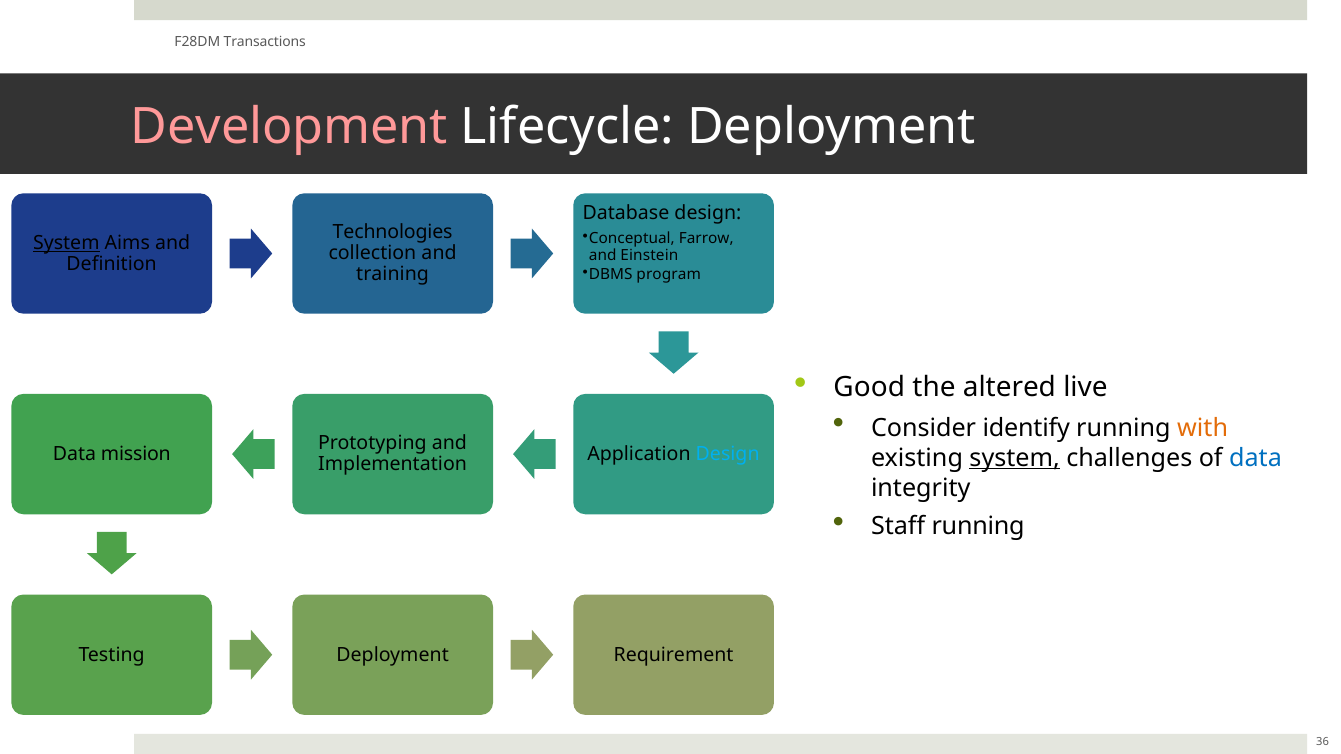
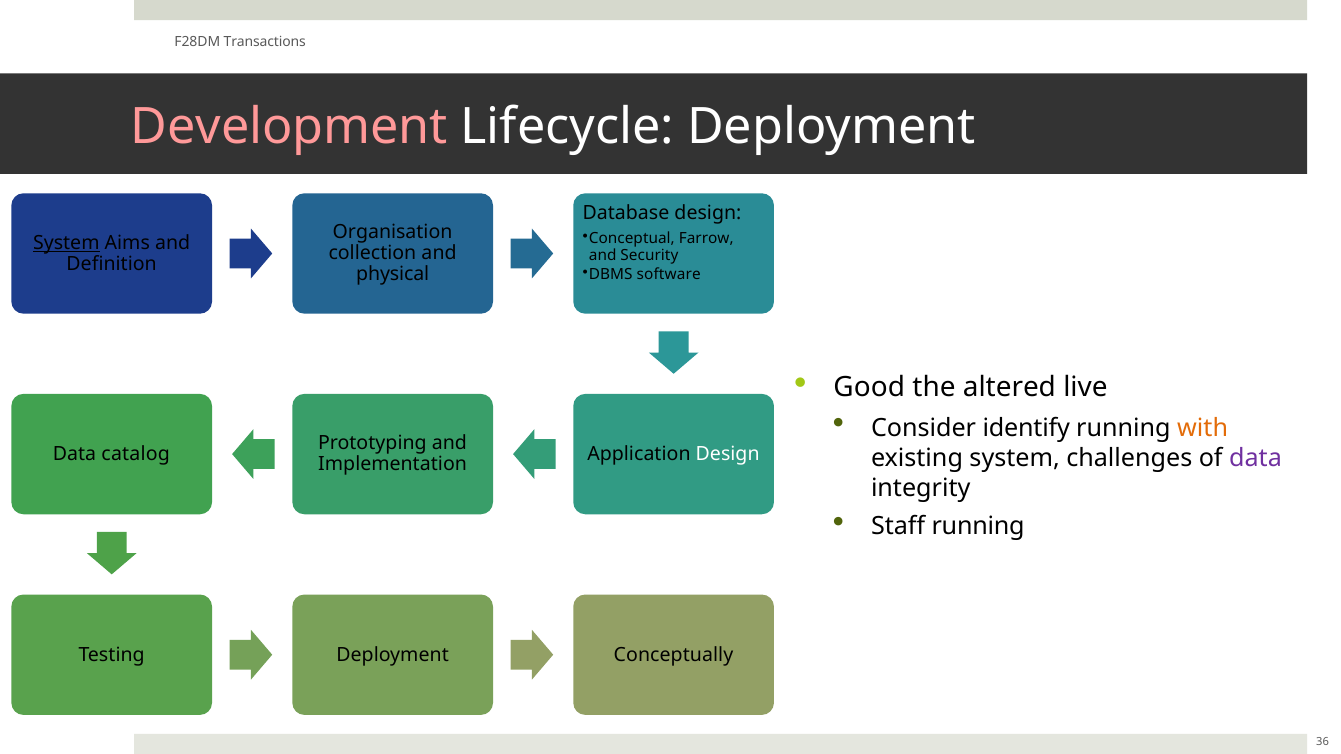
Technologies: Technologies -> Organisation
Einstein: Einstein -> Security
program: program -> software
training: training -> physical
mission: mission -> catalog
Design at (728, 454) colour: light blue -> white
system at (1015, 458) underline: present -> none
data at (1256, 458) colour: blue -> purple
Requirement: Requirement -> Conceptually
